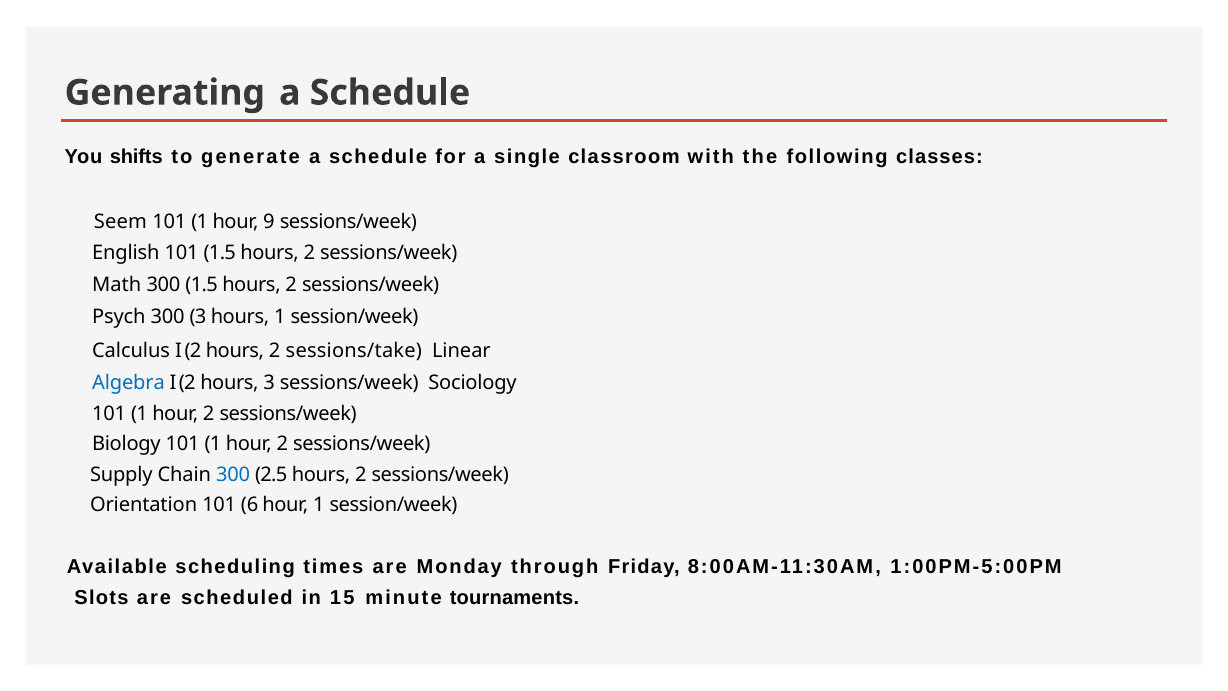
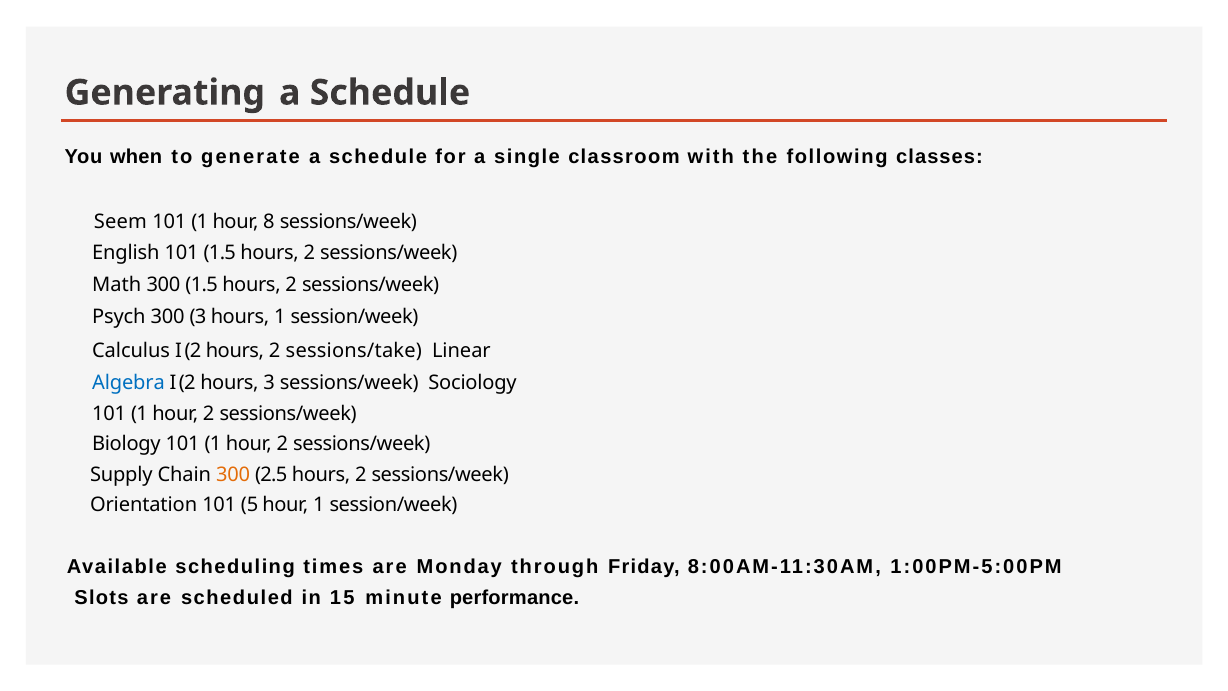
shifts: shifts -> when
9: 9 -> 8
300 at (233, 475) colour: blue -> orange
6: 6 -> 5
tournaments: tournaments -> performance
